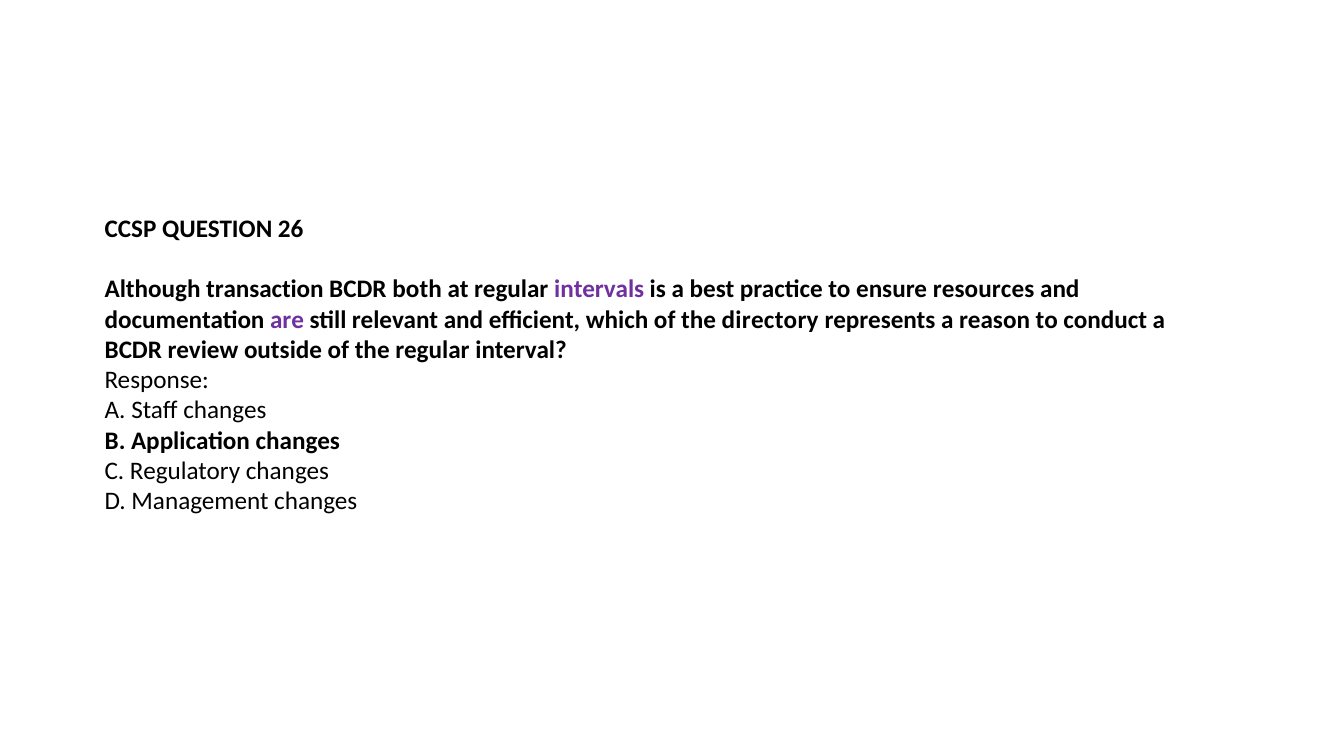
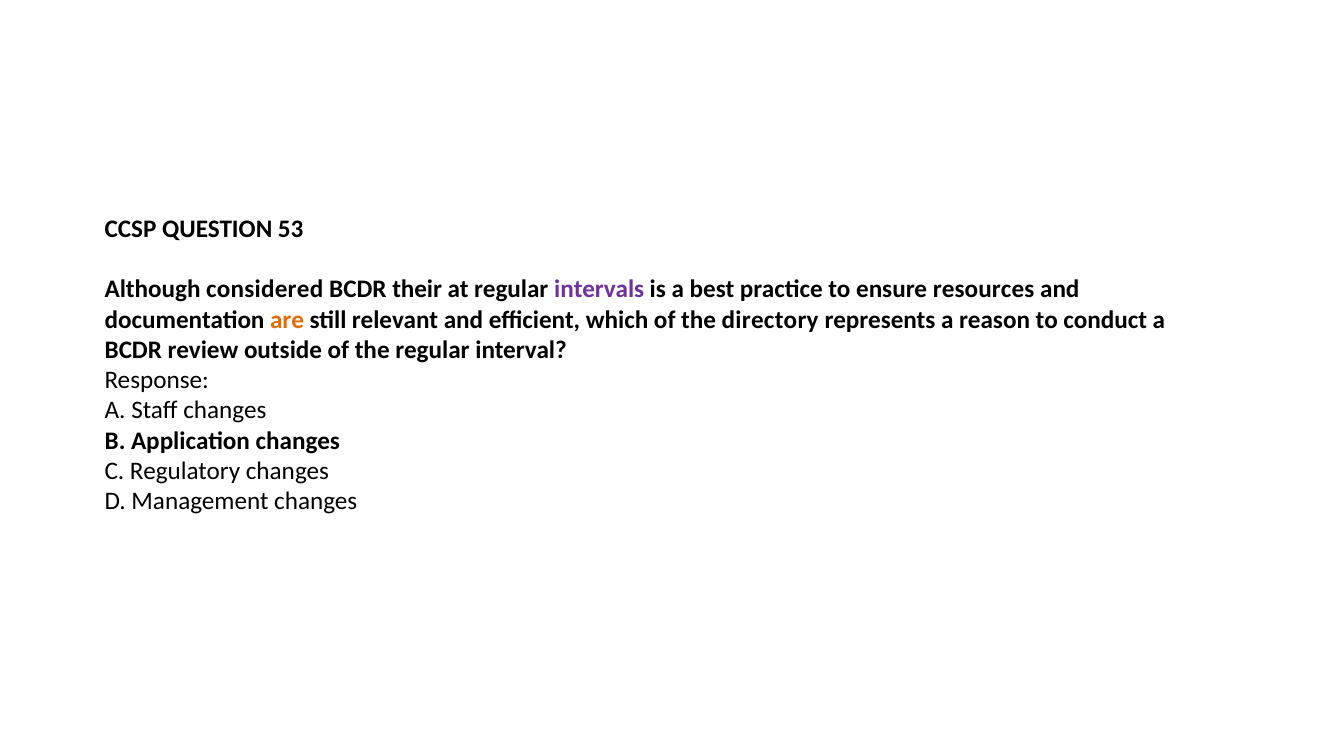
26: 26 -> 53
transaction: transaction -> considered
both: both -> their
are colour: purple -> orange
